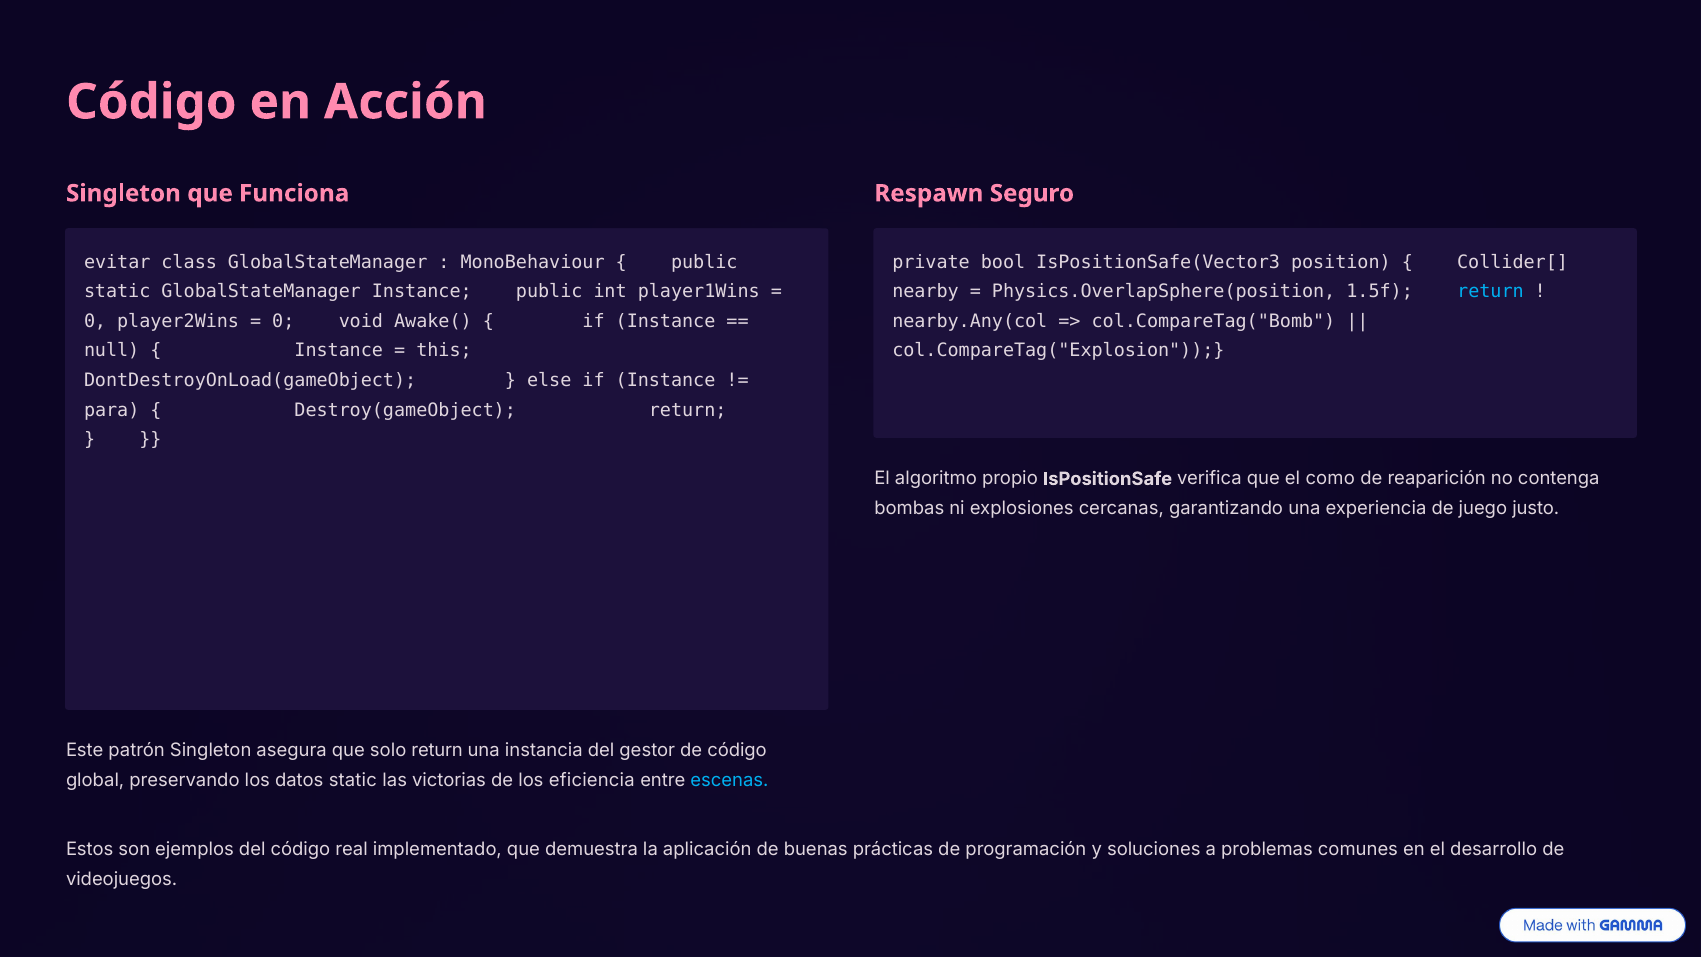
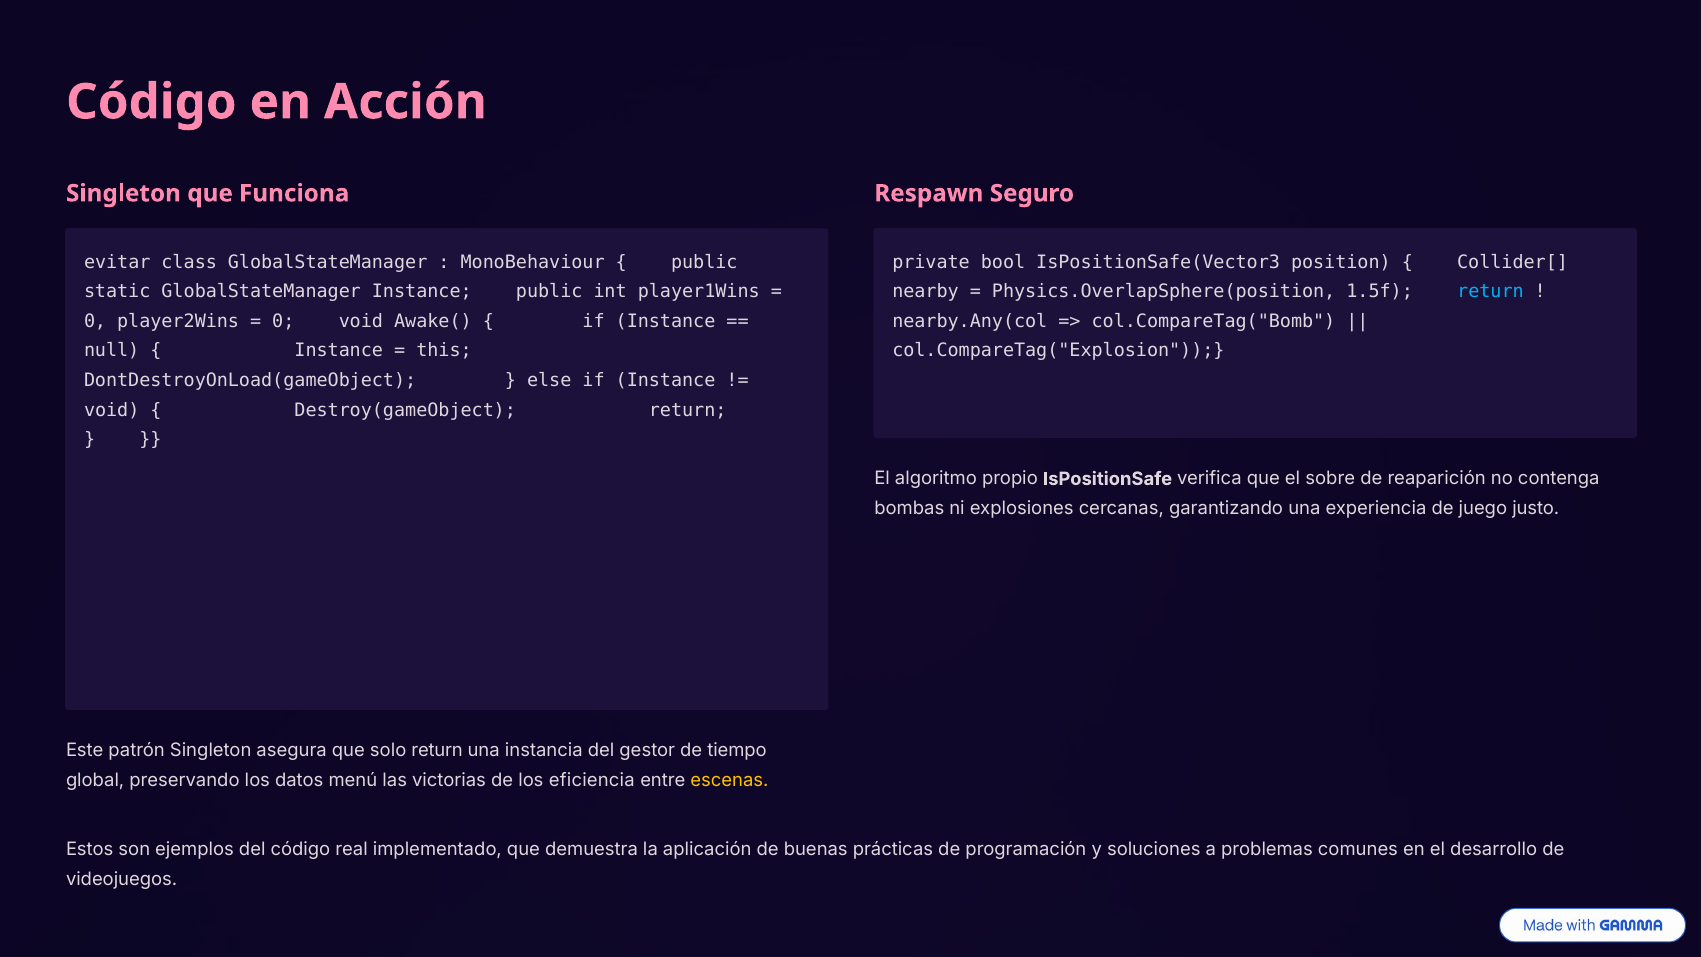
para at (112, 410): para -> void
como: como -> sobre
de código: código -> tiempo
datos static: static -> menú
escenas colour: light blue -> yellow
